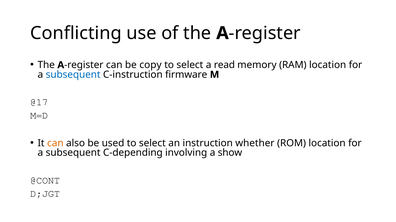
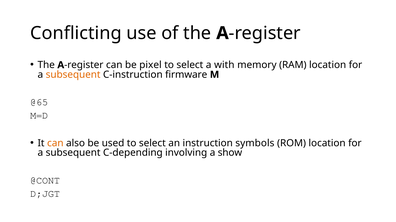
copy: copy -> pixel
read: read -> with
subsequent at (73, 75) colour: blue -> orange
@17: @17 -> @65
whether: whether -> symbols
